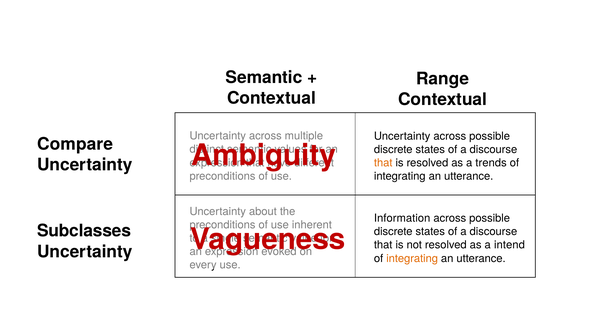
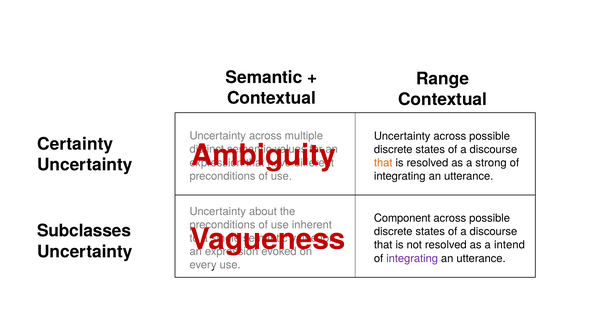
Compare: Compare -> Certainty
trends: trends -> strong
Information: Information -> Component
integrating at (412, 258) colour: orange -> purple
